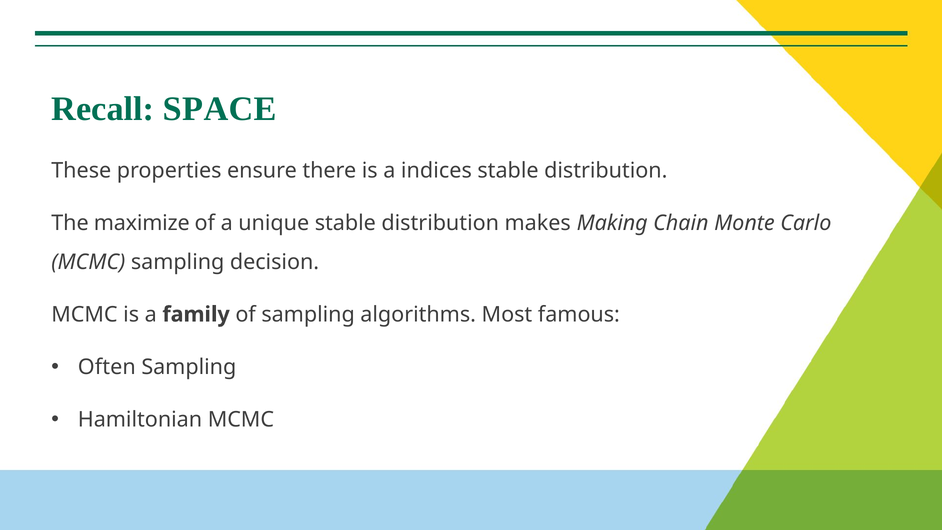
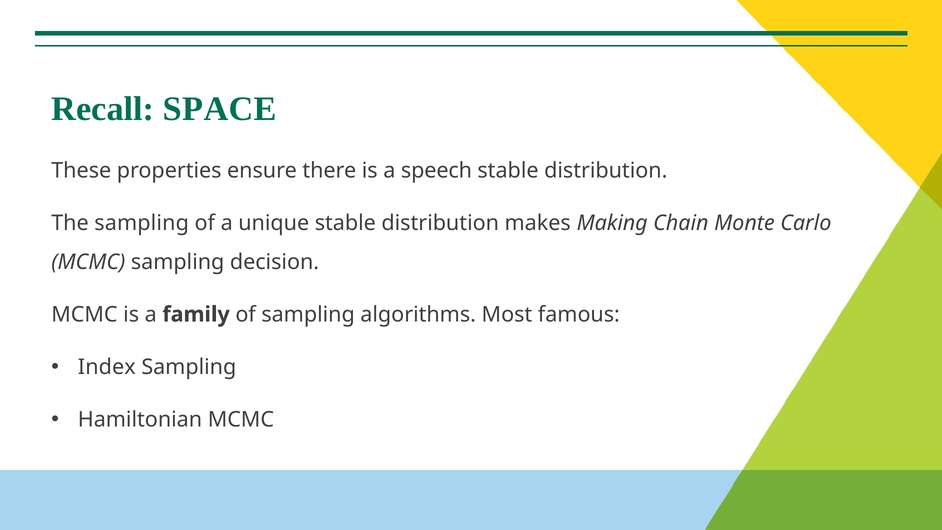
indices: indices -> speech
The maximize: maximize -> sampling
Often: Often -> Index
